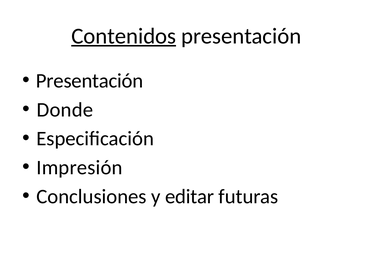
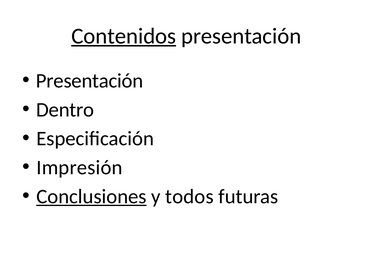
Donde: Donde -> Dentro
Conclusiones underline: none -> present
editar: editar -> todos
